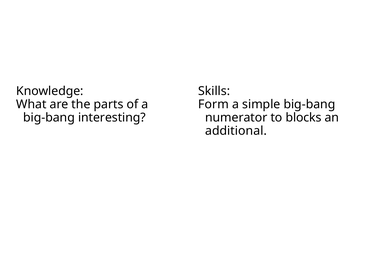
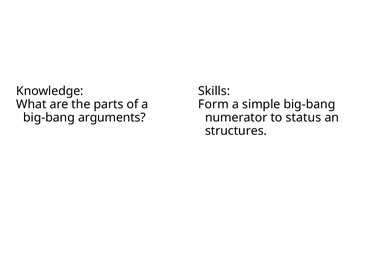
interesting: interesting -> arguments
blocks: blocks -> status
additional: additional -> structures
